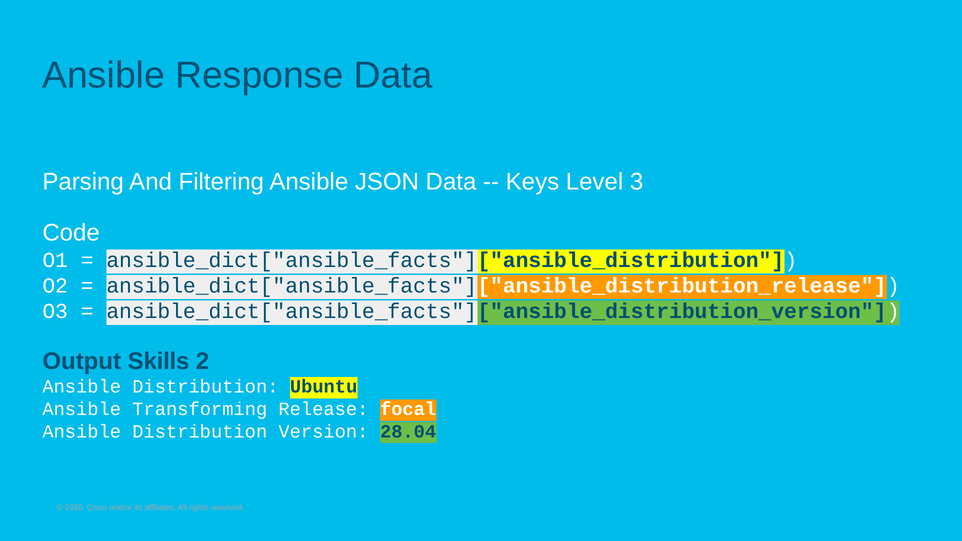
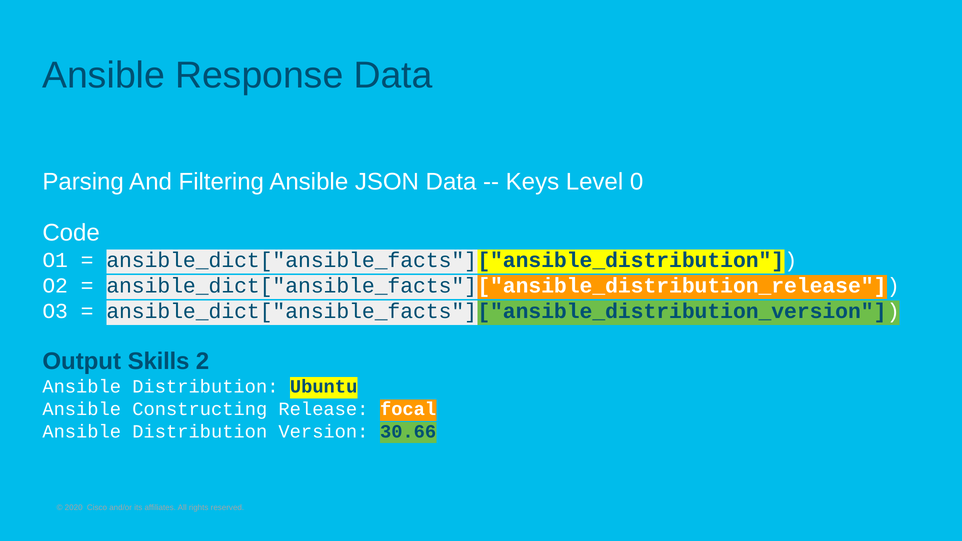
3: 3 -> 0
Transforming: Transforming -> Constructing
28.04: 28.04 -> 30.66
